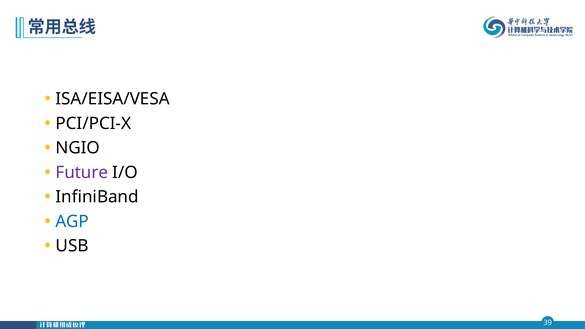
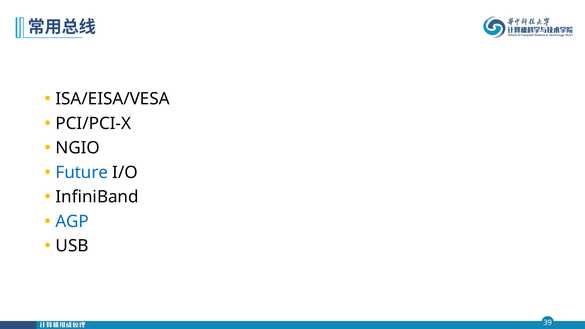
Future colour: purple -> blue
